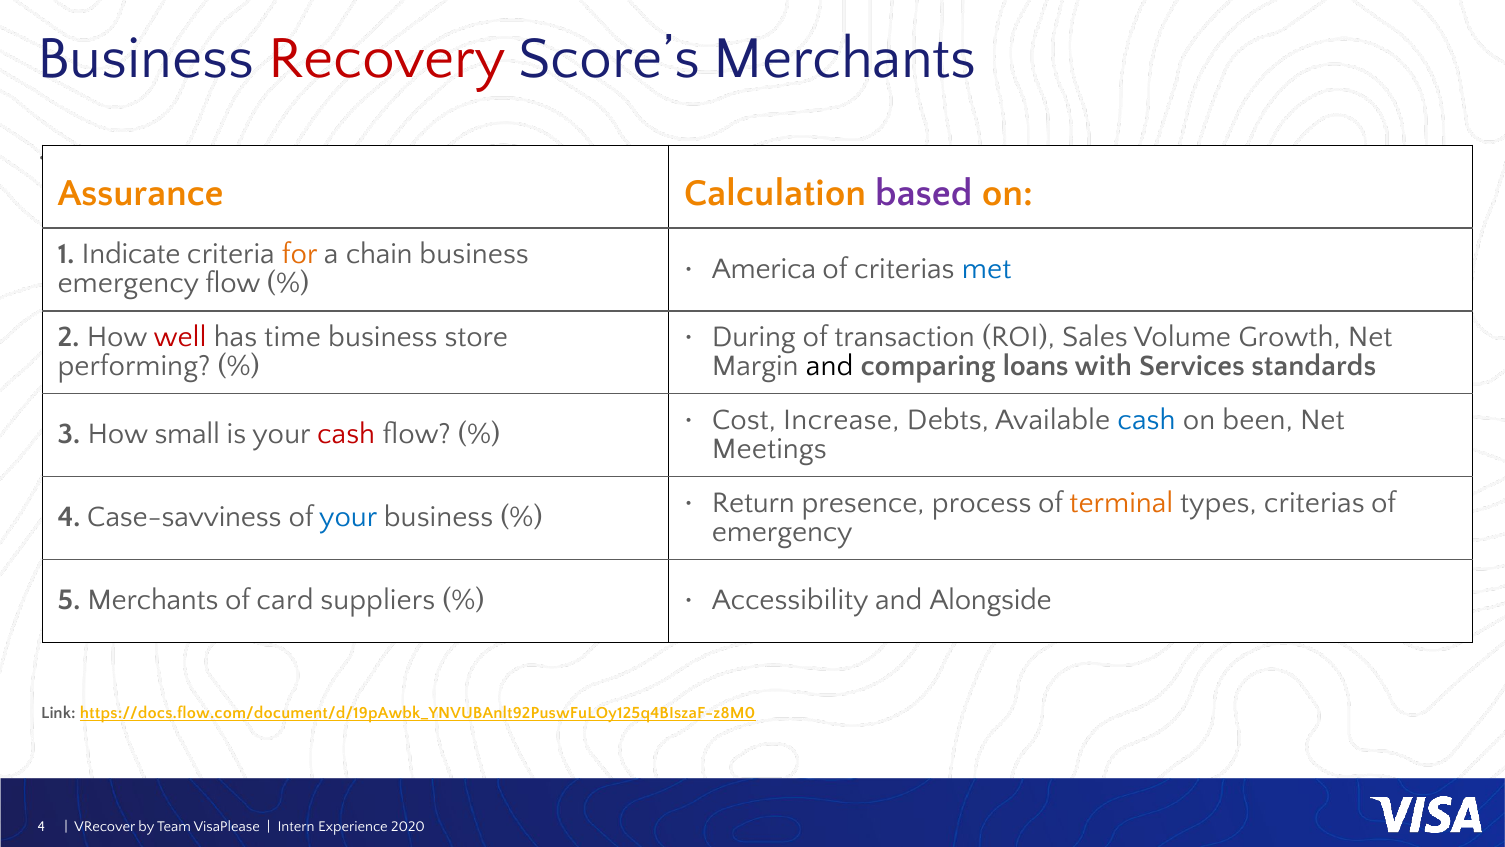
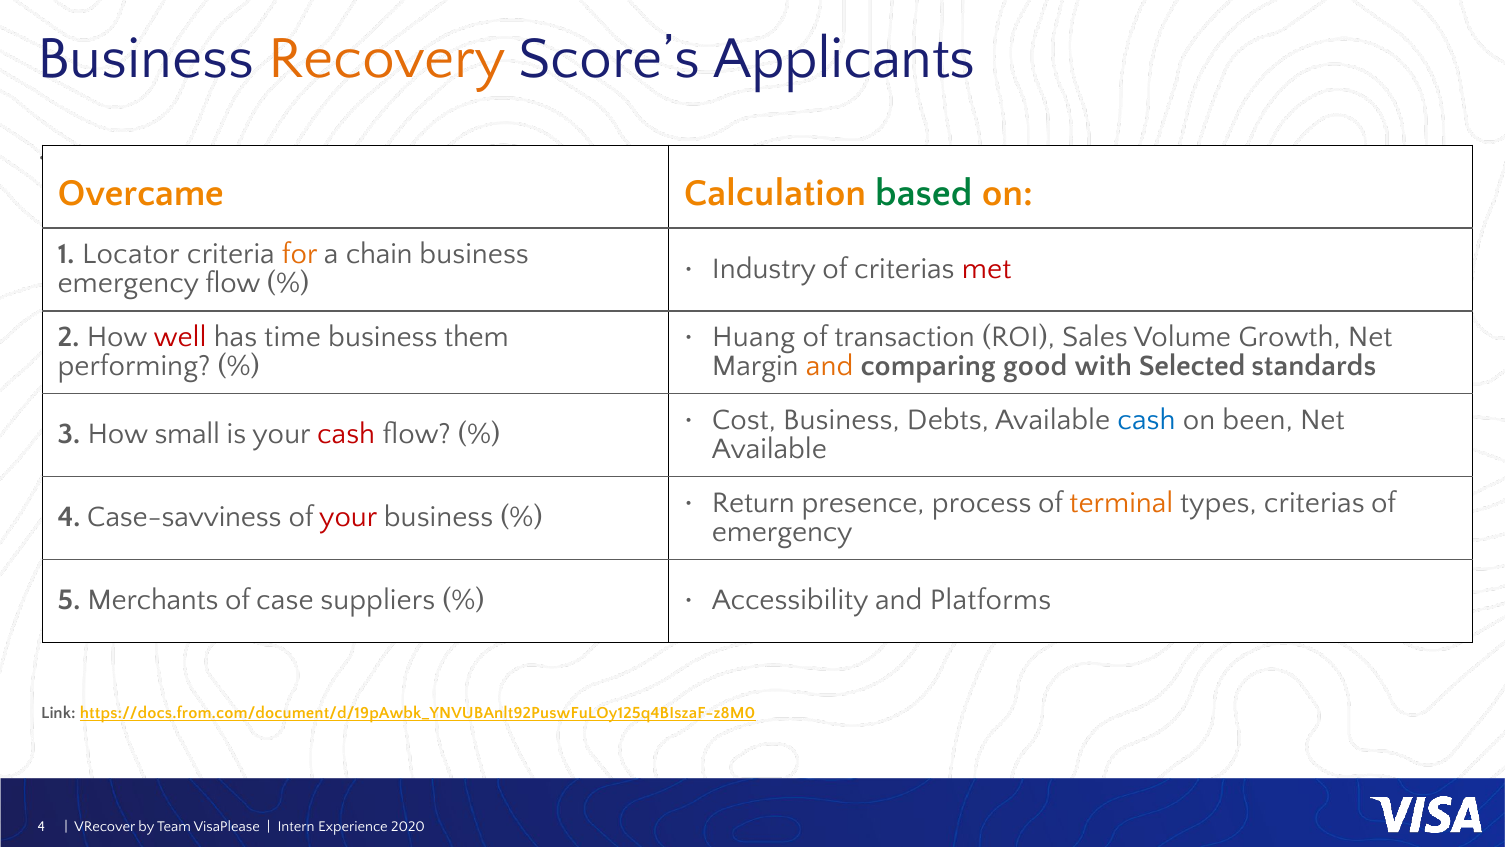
Recovery colour: red -> orange
Score’s Merchants: Merchants -> Applicants
Assurance: Assurance -> Overcame
based colour: purple -> green
Indicate: Indicate -> Locator
America: America -> Industry
met colour: blue -> red
During: During -> Huang
store: store -> them
and at (830, 366) colour: black -> orange
loans: loans -> good
Services: Services -> Selected
Cost Increase: Increase -> Business
Meetings at (769, 449): Meetings -> Available
your at (348, 517) colour: blue -> red
card: card -> case
Alongside: Alongside -> Platforms
https://docs.flow.com/document/d/19pAwbk_YNVUBAnlt92PuswFuLOy125q4BIszaF-z8M0: https://docs.flow.com/document/d/19pAwbk_YNVUBAnlt92PuswFuLOy125q4BIszaF-z8M0 -> https://docs.from.com/document/d/19pAwbk_YNVUBAnlt92PuswFuLOy125q4BIszaF-z8M0
